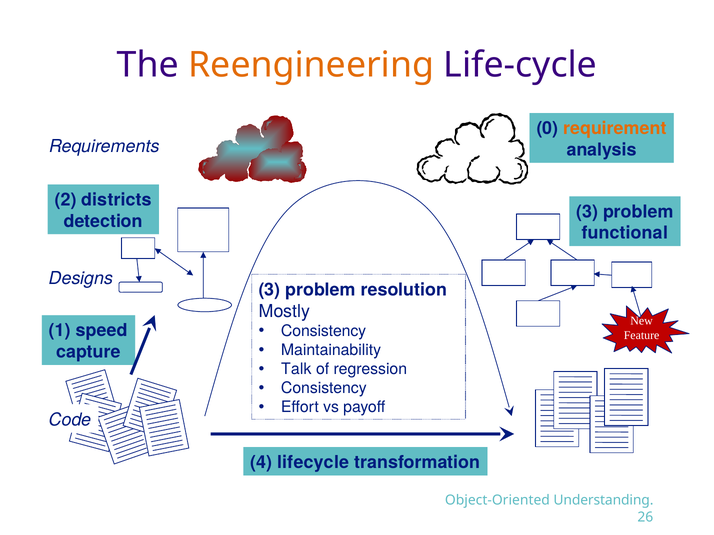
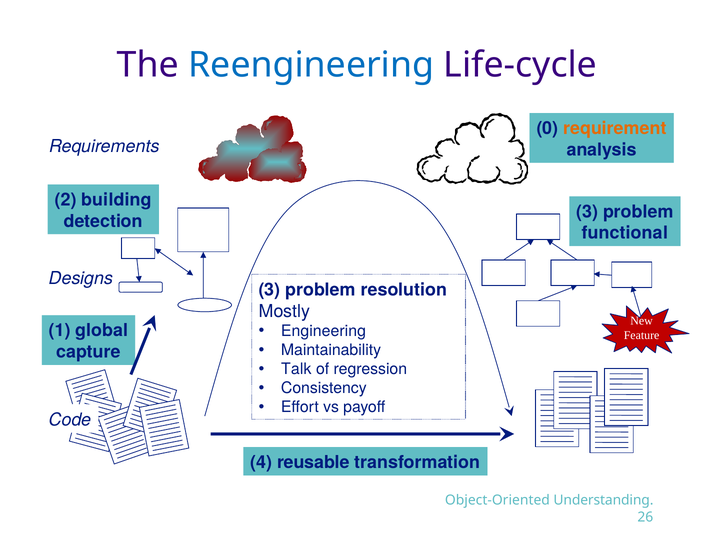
Reengineering colour: orange -> blue
districts: districts -> building
Consistency at (324, 332): Consistency -> Engineering
speed: speed -> global
lifecycle: lifecycle -> reusable
